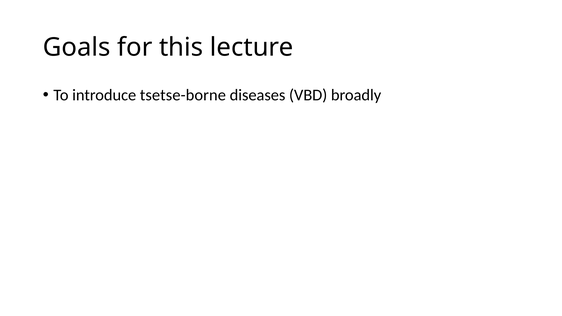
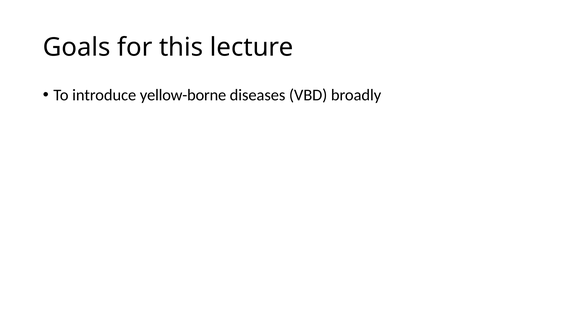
tsetse-borne: tsetse-borne -> yellow-borne
